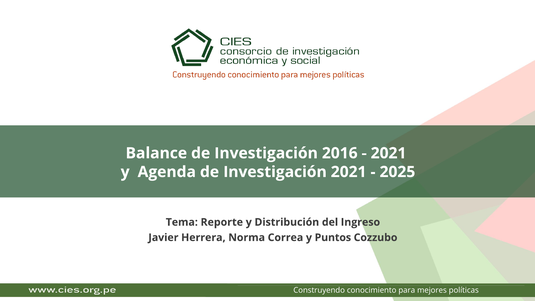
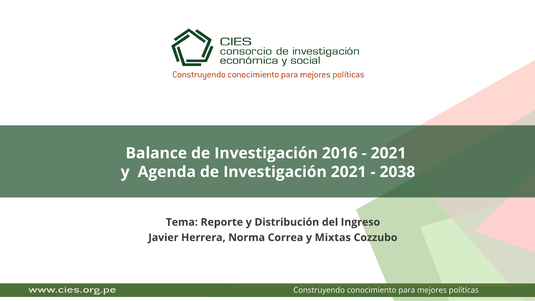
2025: 2025 -> 2038
Puntos: Puntos -> Mixtas
